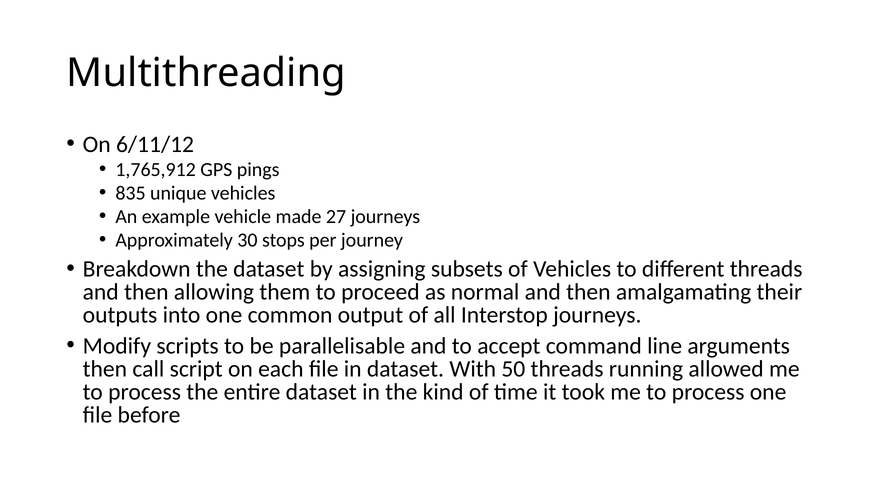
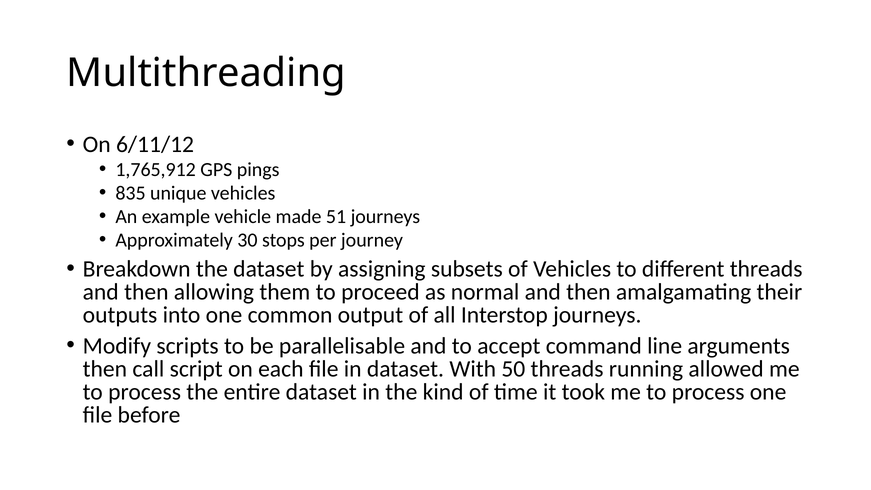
27: 27 -> 51
